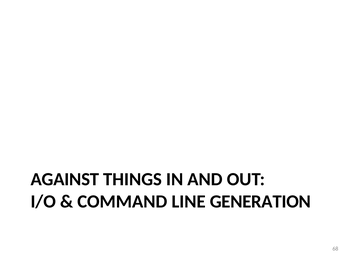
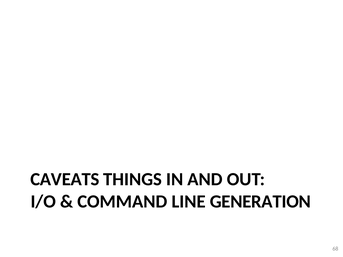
AGAINST: AGAINST -> CAVEATS
